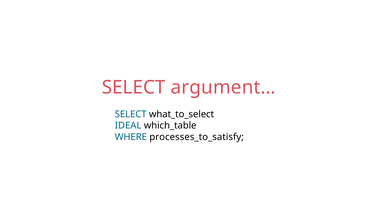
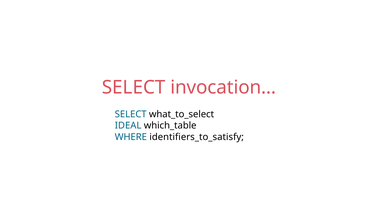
argument…: argument… -> invocation…
processes_to_satisfy: processes_to_satisfy -> identifiers_to_satisfy
